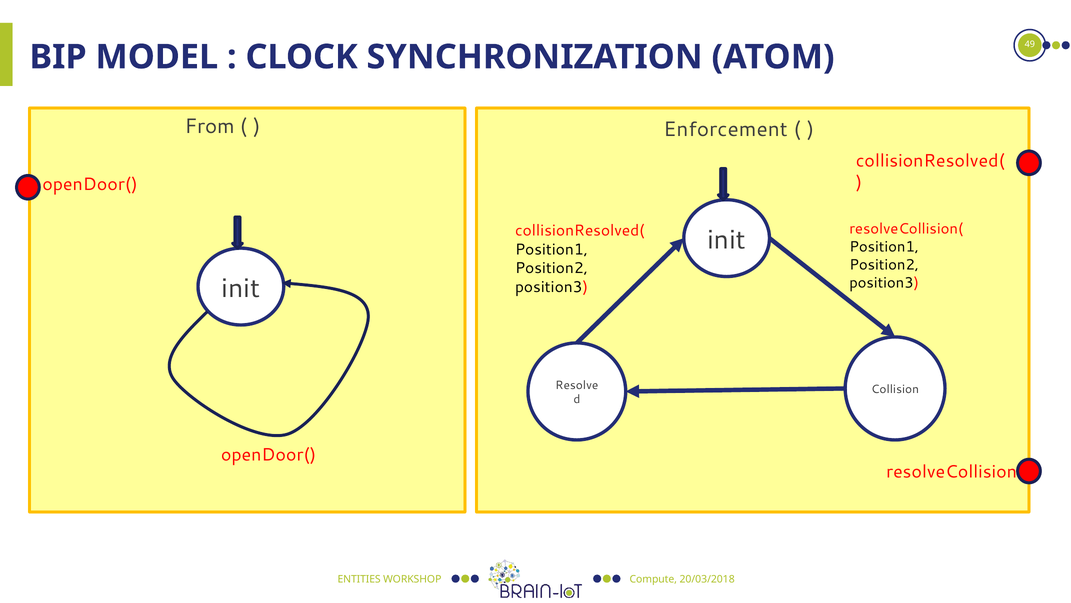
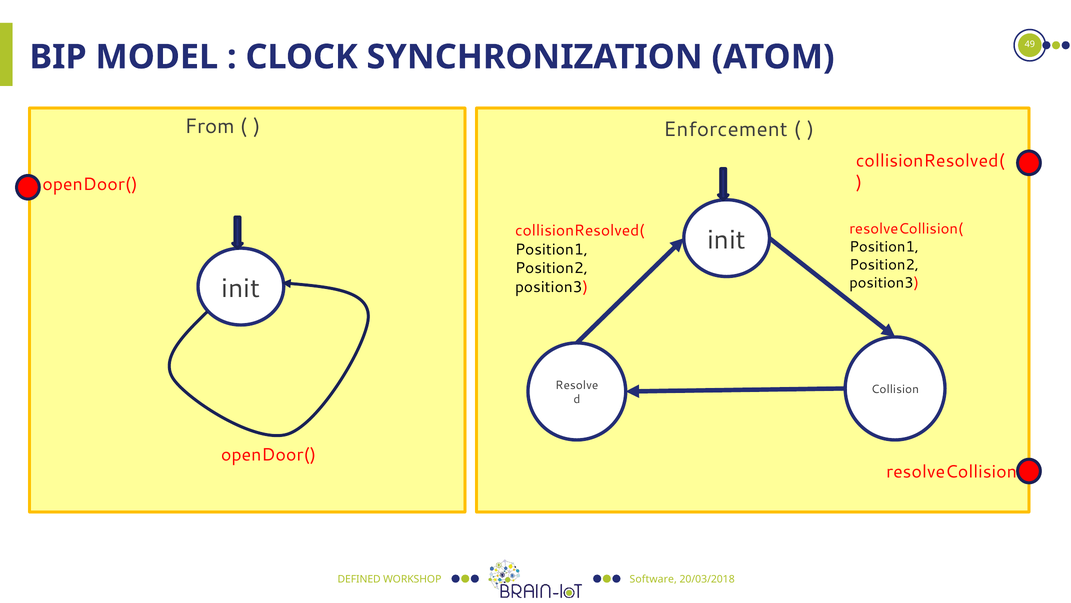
ENTITIES: ENTITIES -> DEFINED
Compute: Compute -> Software
